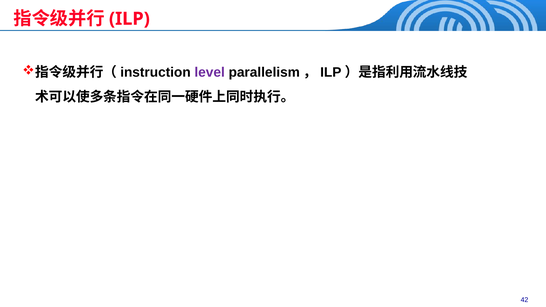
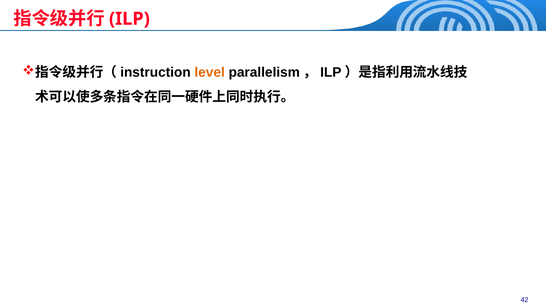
level colour: purple -> orange
